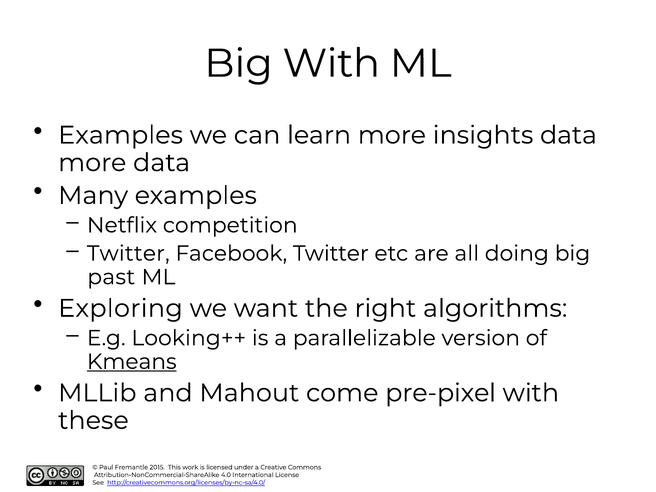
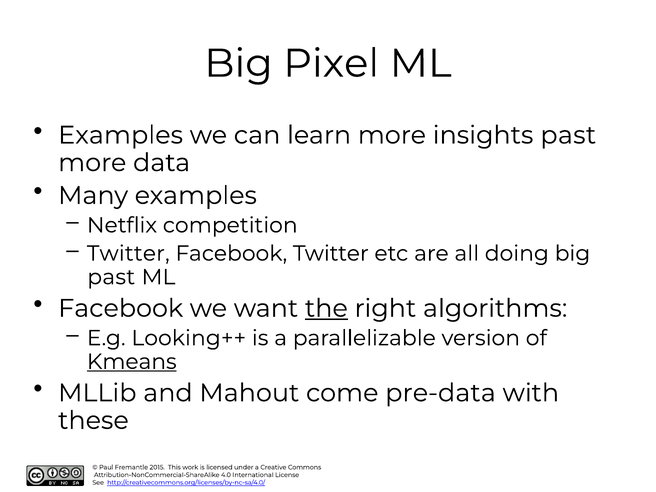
Big With: With -> Pixel
insights data: data -> past
Exploring at (120, 308): Exploring -> Facebook
the underline: none -> present
pre-pixel: pre-pixel -> pre-data
